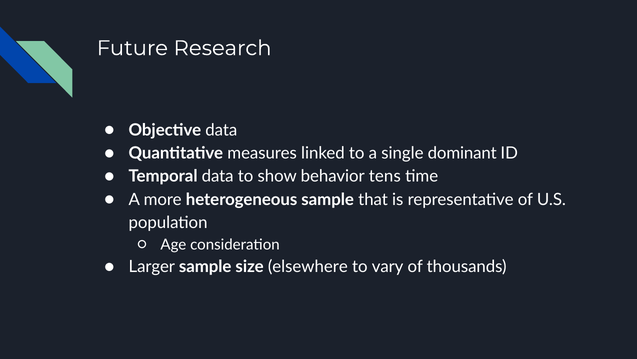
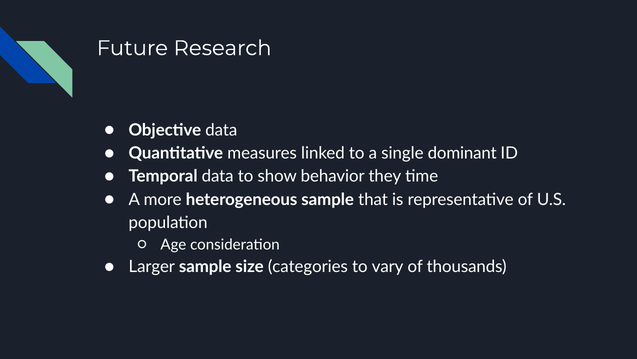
tens: tens -> they
elsewhere: elsewhere -> categories
